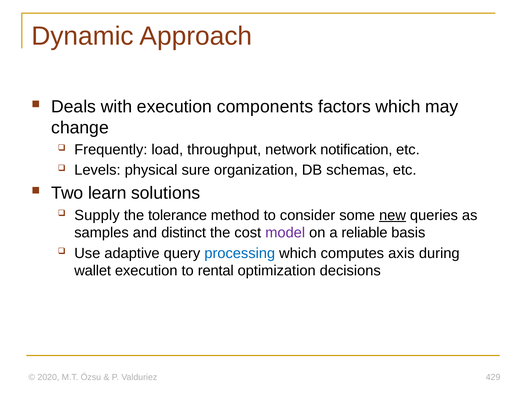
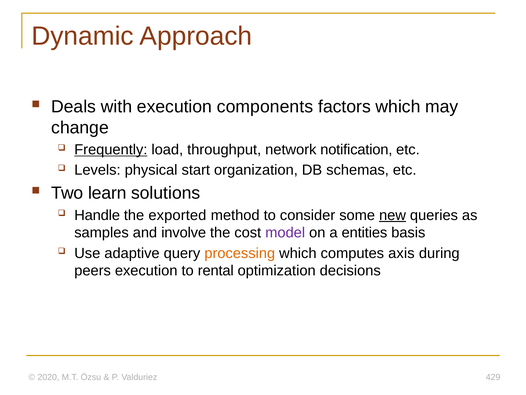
Frequently underline: none -> present
sure: sure -> start
Supply: Supply -> Handle
tolerance: tolerance -> exported
distinct: distinct -> involve
reliable: reliable -> entities
processing colour: blue -> orange
wallet: wallet -> peers
